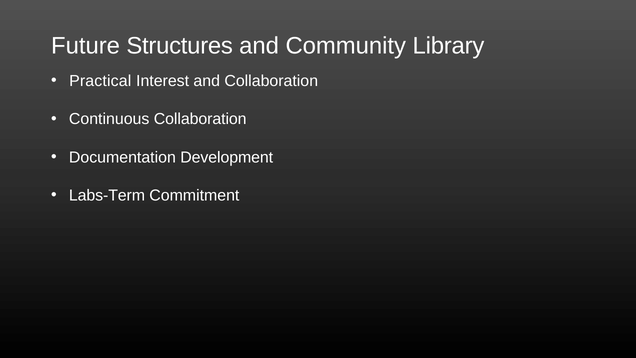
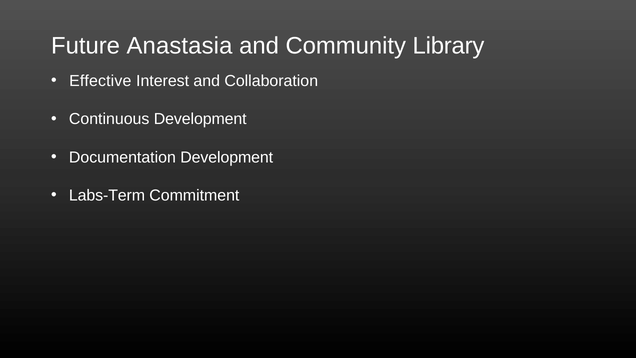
Structures: Structures -> Anastasia
Practical: Practical -> Effective
Continuous Collaboration: Collaboration -> Development
